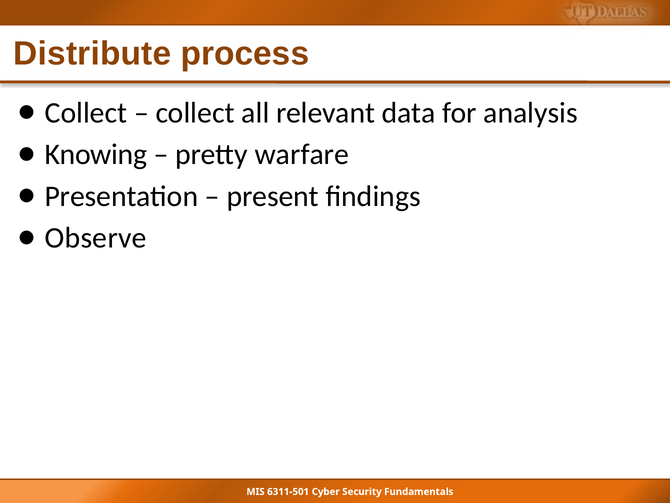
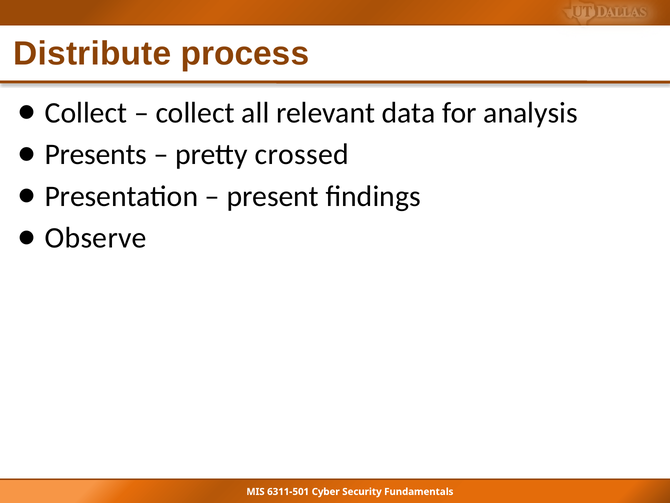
Knowing: Knowing -> Presents
warfare: warfare -> crossed
